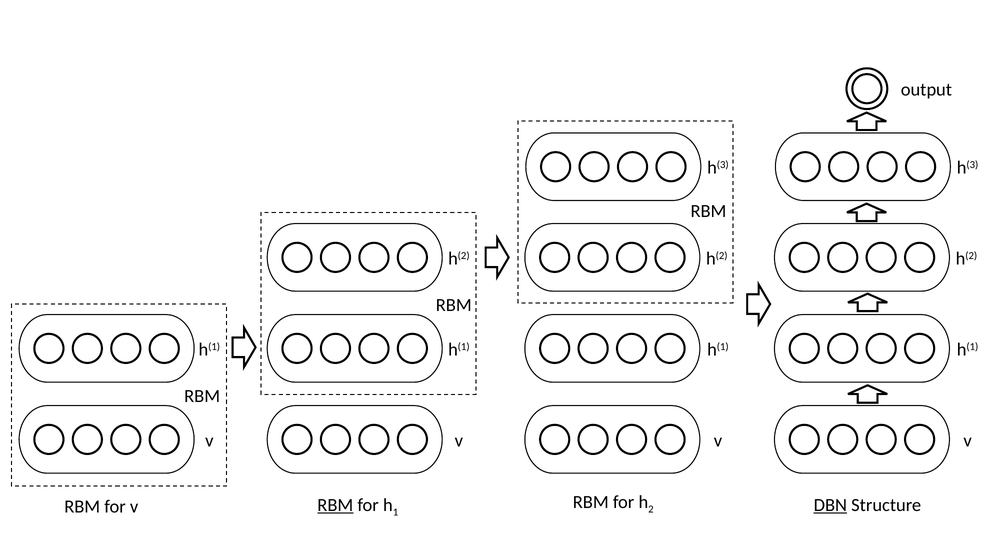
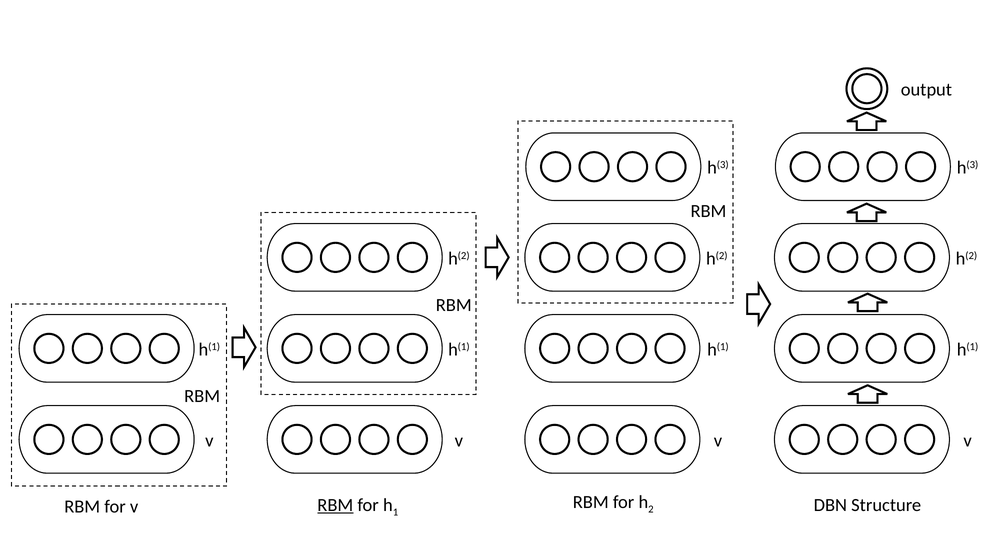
DBN underline: present -> none
